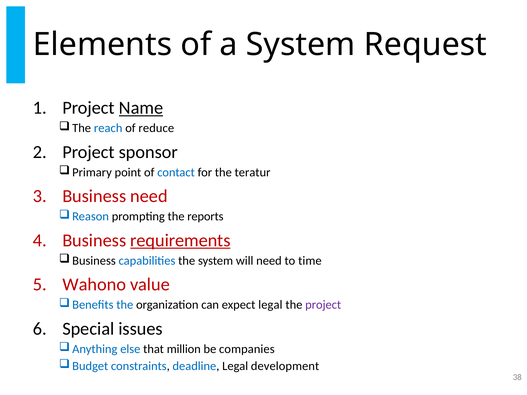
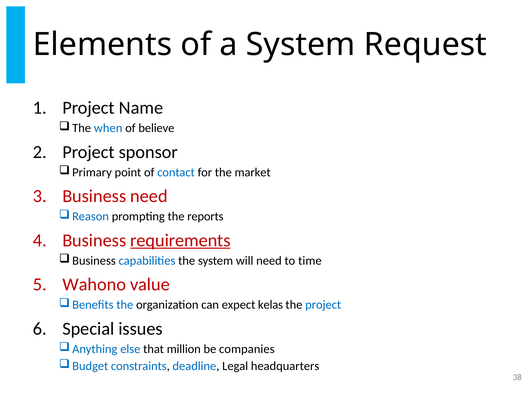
Name underline: present -> none
reach: reach -> when
reduce: reduce -> believe
teratur: teratur -> market
expect legal: legal -> kelas
project at (323, 305) colour: purple -> blue
development: development -> headquarters
